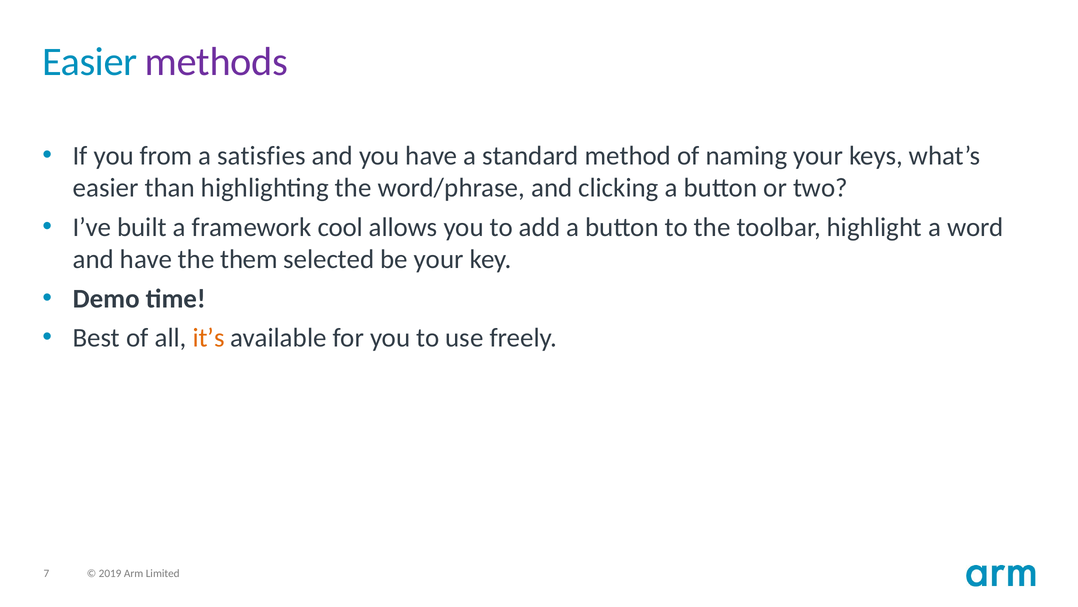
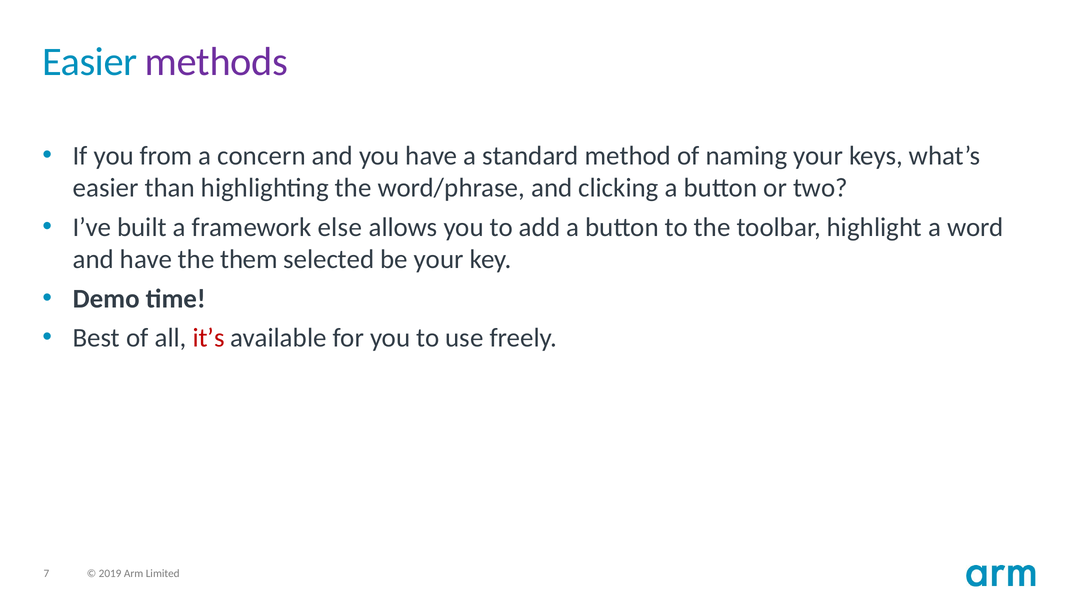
satisfies: satisfies -> concern
cool: cool -> else
it’s colour: orange -> red
